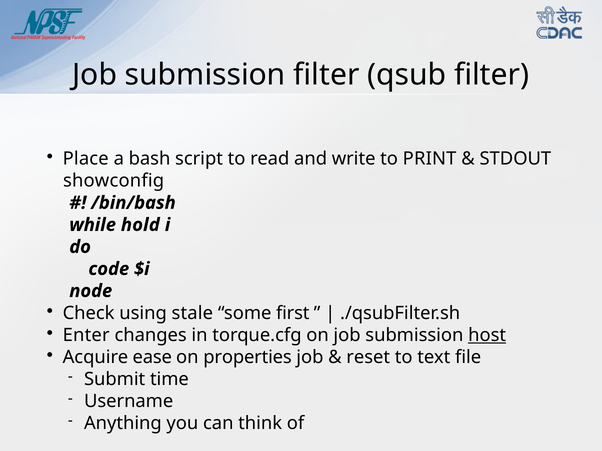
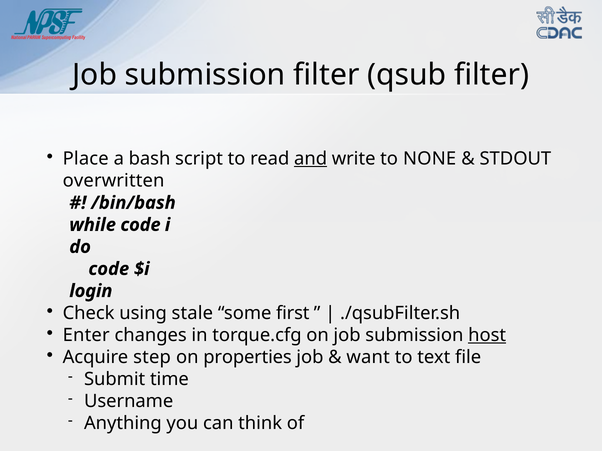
and underline: none -> present
PRINT: PRINT -> NONE
showconfig: showconfig -> overwritten
while hold: hold -> code
node: node -> login
ease: ease -> step
reset: reset -> want
